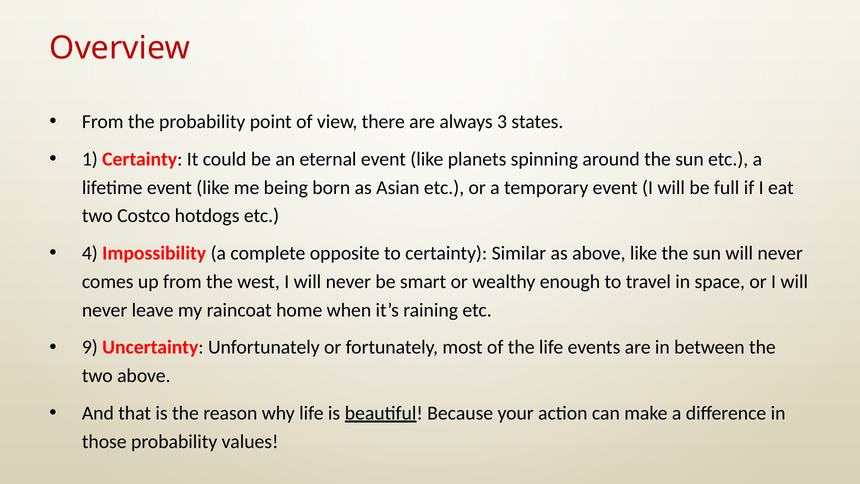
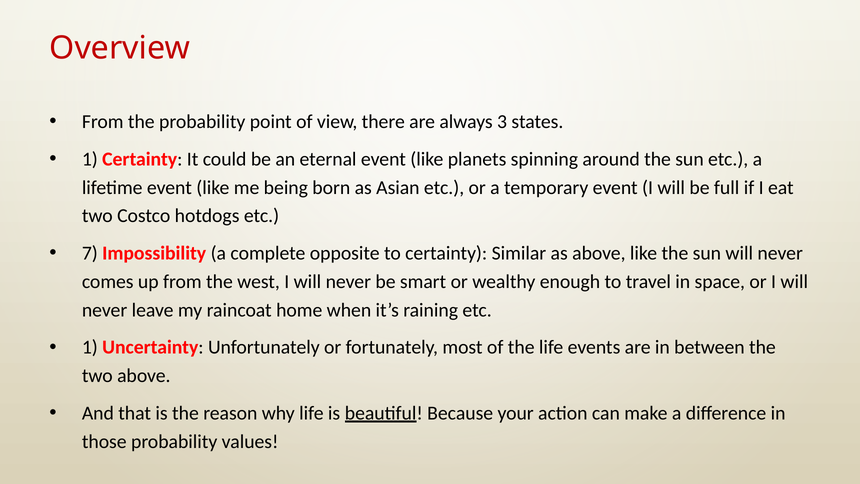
4: 4 -> 7
9 at (90, 347): 9 -> 1
